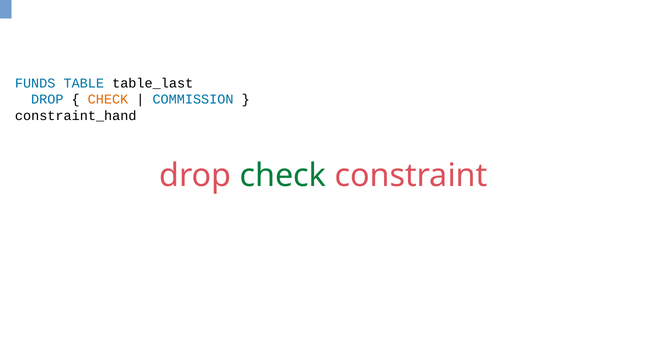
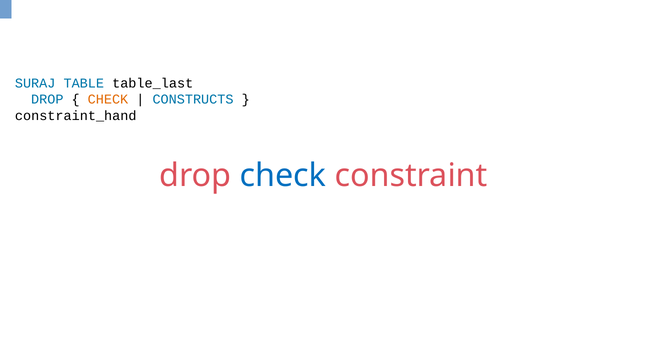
FUNDS: FUNDS -> SURAJ
COMMISSION: COMMISSION -> CONSTRUCTS
check at (283, 175) colour: green -> blue
